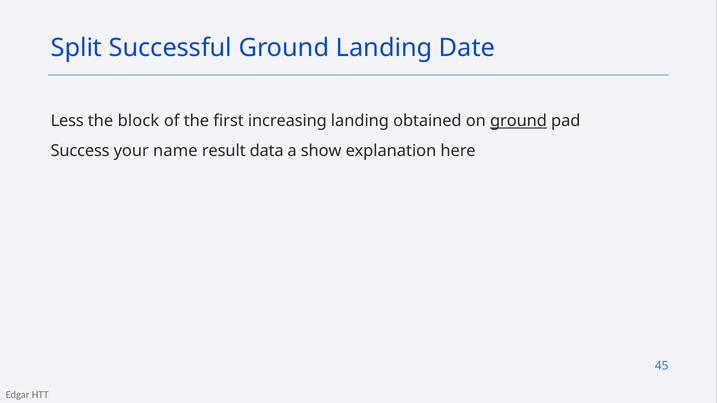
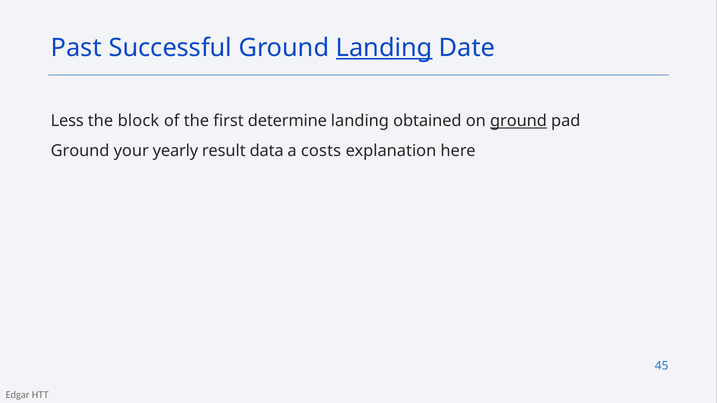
Split: Split -> Past
Landing at (384, 48) underline: none -> present
increasing: increasing -> determine
Success at (80, 151): Success -> Ground
name: name -> yearly
show: show -> costs
